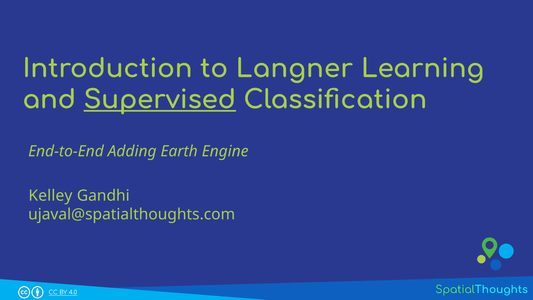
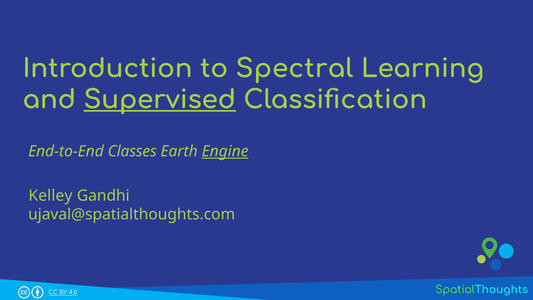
Langner: Langner -> Spectral
Adding: Adding -> Classes
Engine underline: none -> present
